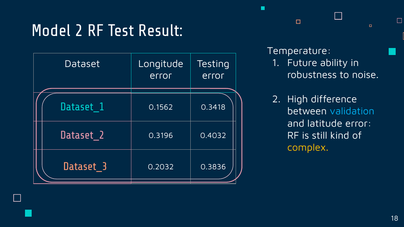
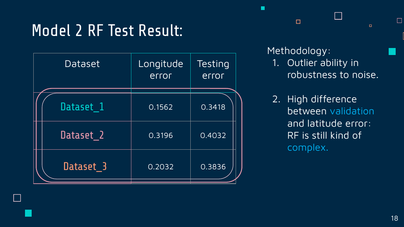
Temperature: Temperature -> Methodology
Future: Future -> Outlier
complex colour: yellow -> light blue
